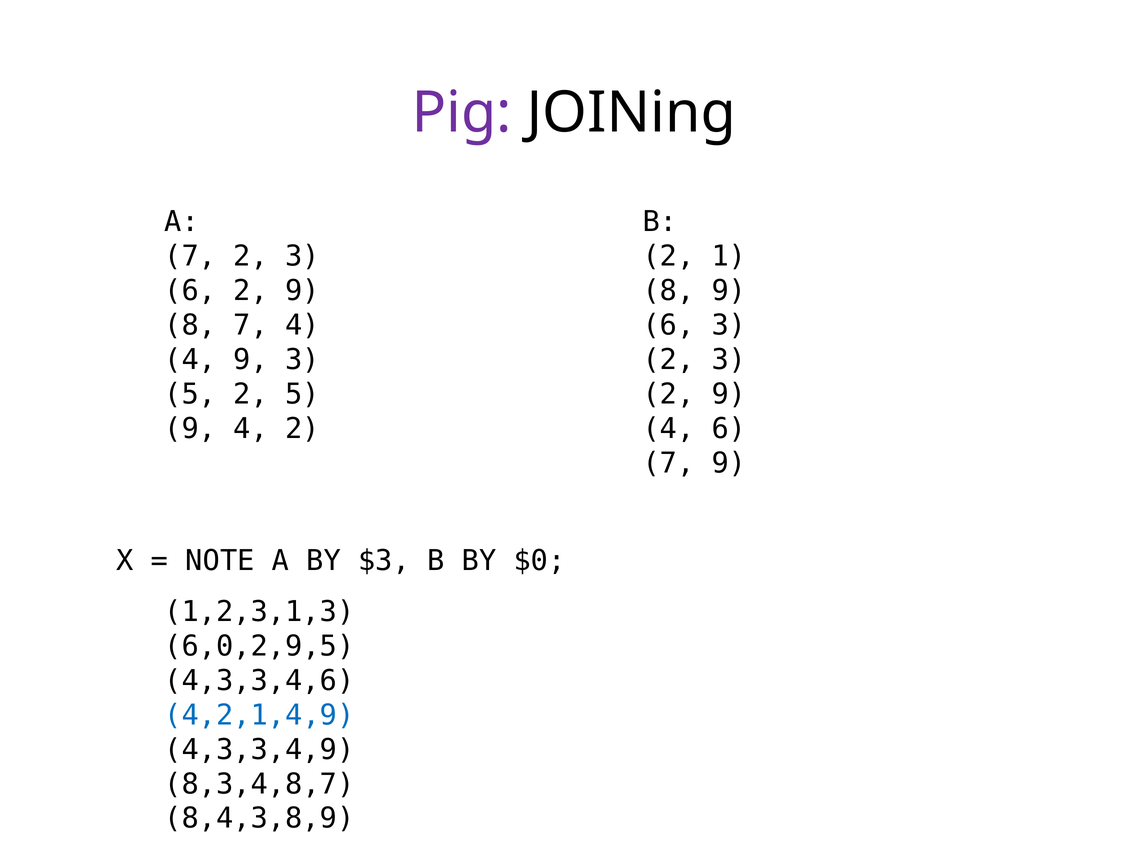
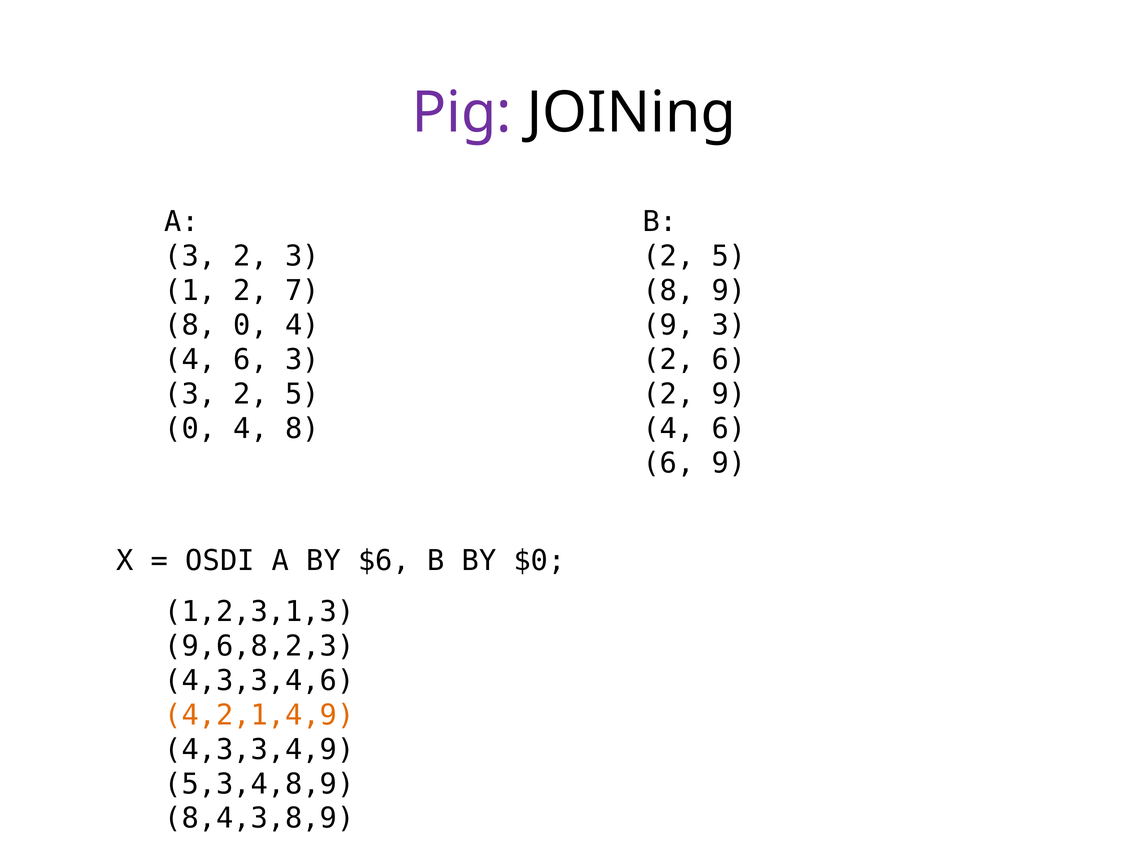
7 at (190, 256): 7 -> 3
1 at (729, 256): 1 -> 5
6 at (190, 291): 6 -> 1
9 at (302, 291): 9 -> 7
8 7: 7 -> 0
6 at (669, 325): 6 -> 9
9 at (251, 360): 9 -> 6
3 at (729, 360): 3 -> 6
5 at (190, 394): 5 -> 3
9 at (190, 429): 9 -> 0
4 2: 2 -> 8
7 at (669, 463): 7 -> 6
NOTE: NOTE -> OSDI
$3: $3 -> $6
6,0,2,9,5: 6,0,2,9,5 -> 9,6,8,2,3
4,2,1,4,9 colour: blue -> orange
8,3,4,8,7: 8,3,4,8,7 -> 5,3,4,8,9
